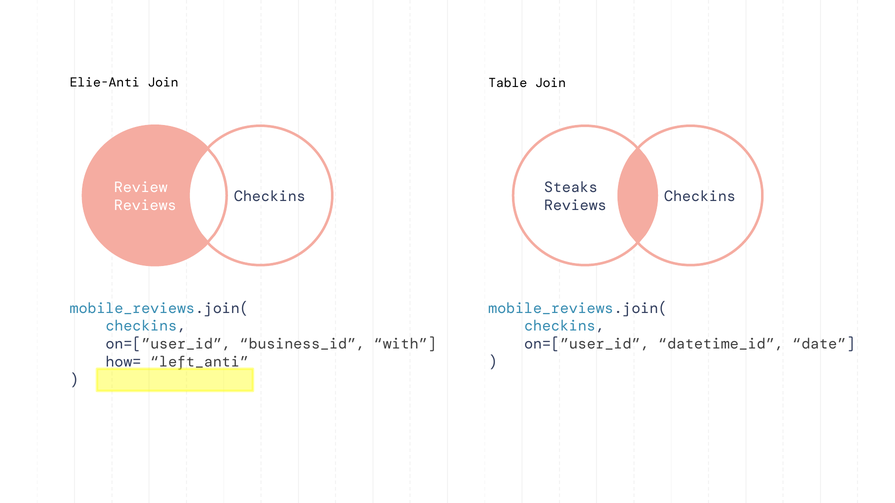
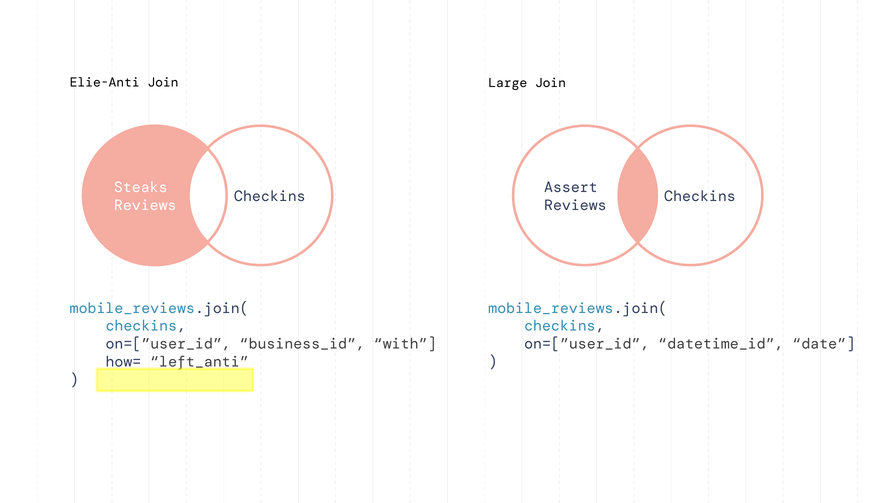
Table: Table -> Large
Review: Review -> Steaks
Steaks: Steaks -> Assert
